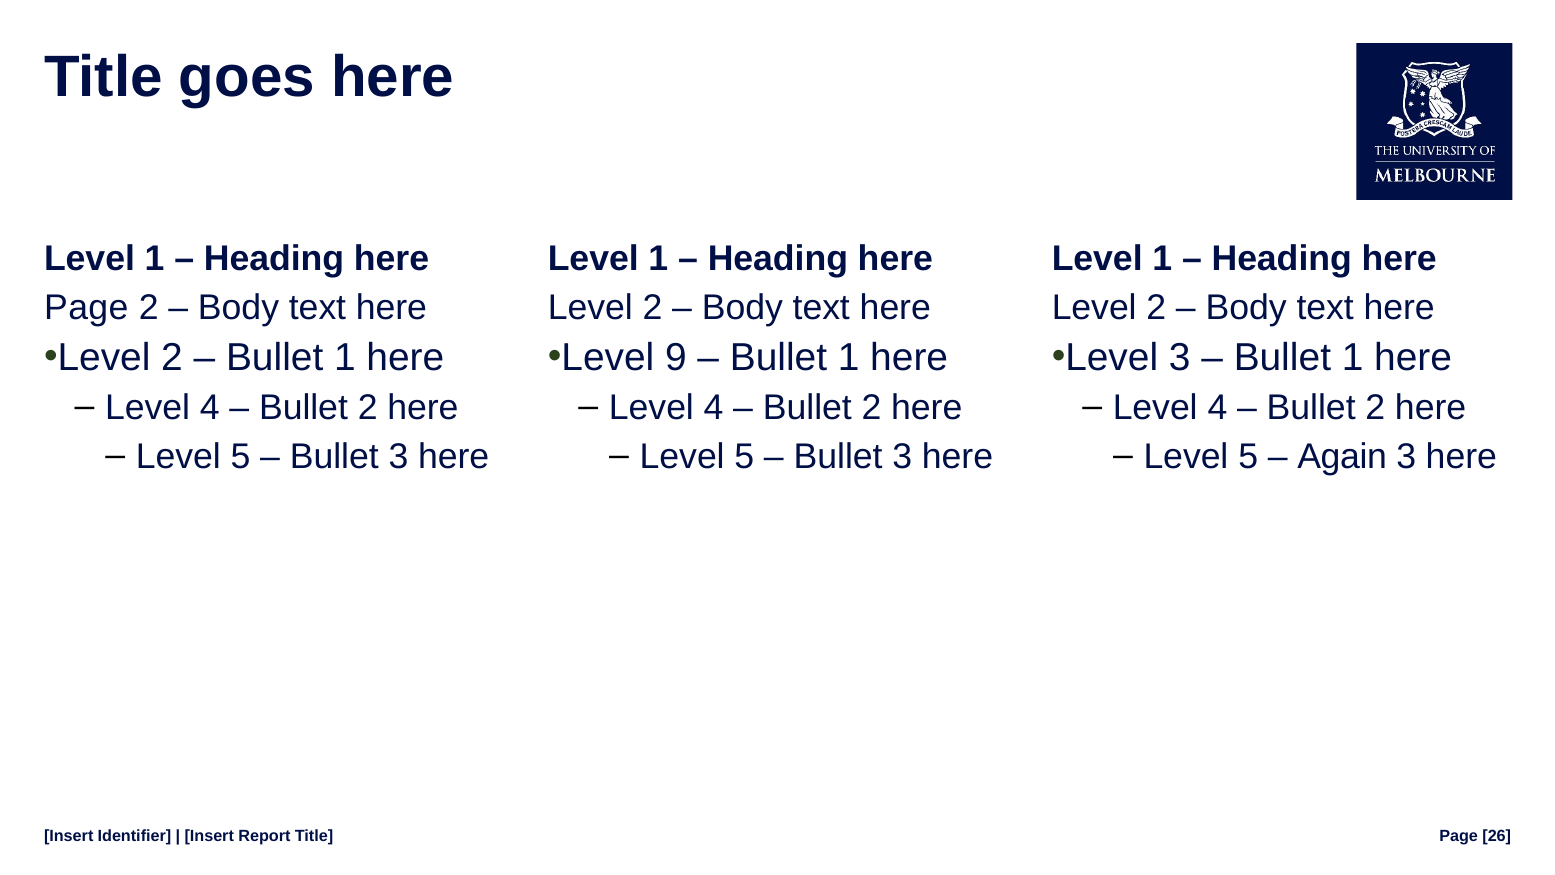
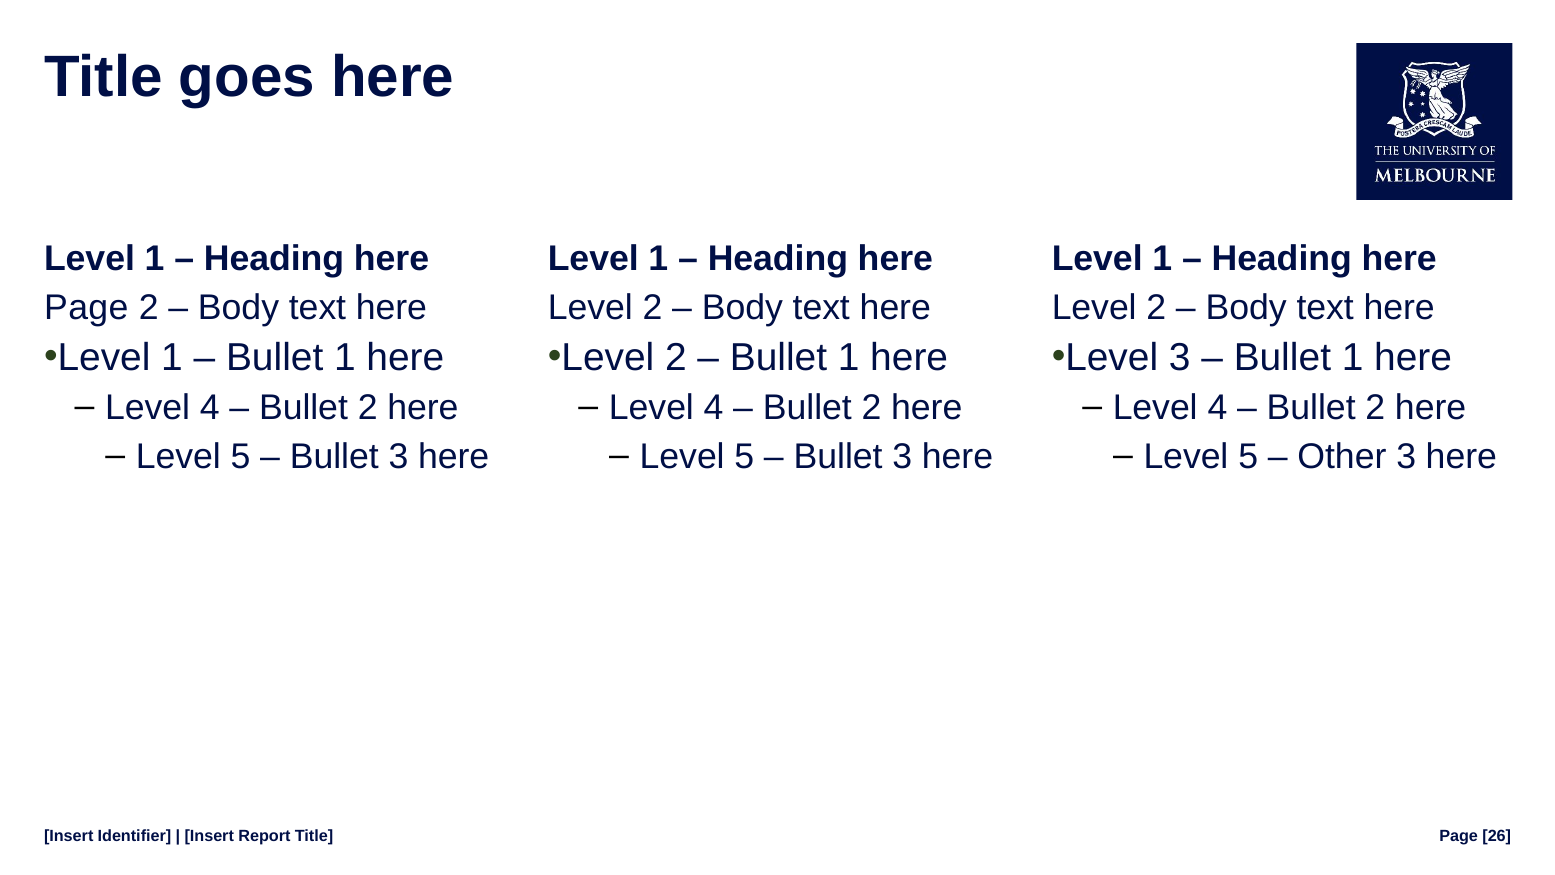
2 at (172, 357): 2 -> 1
9 at (676, 357): 9 -> 2
Again: Again -> Other
